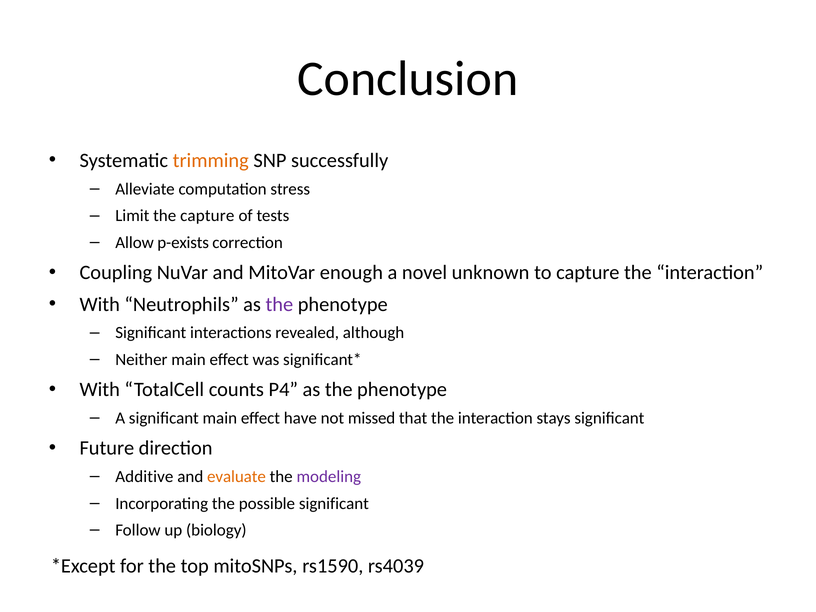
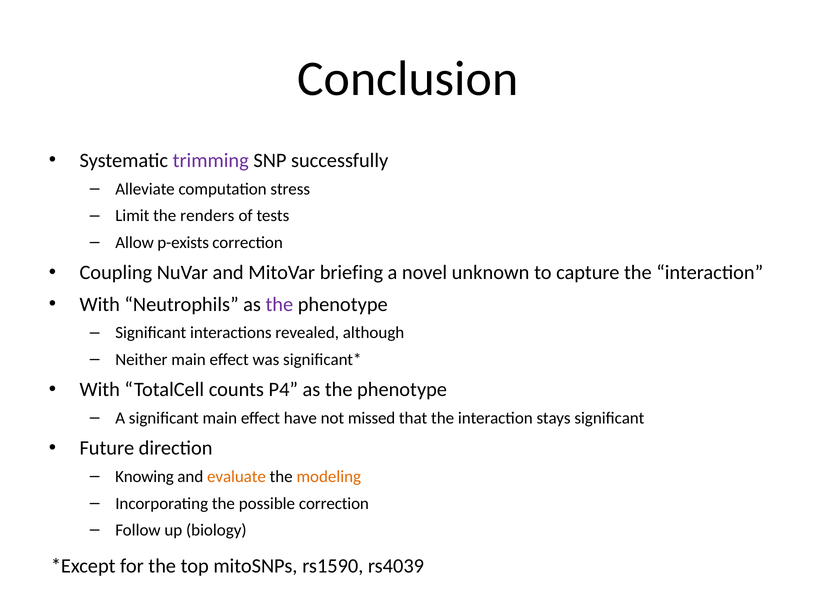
trimming colour: orange -> purple
the capture: capture -> renders
enough: enough -> briefing
Additive: Additive -> Knowing
modeling colour: purple -> orange
possible significant: significant -> correction
